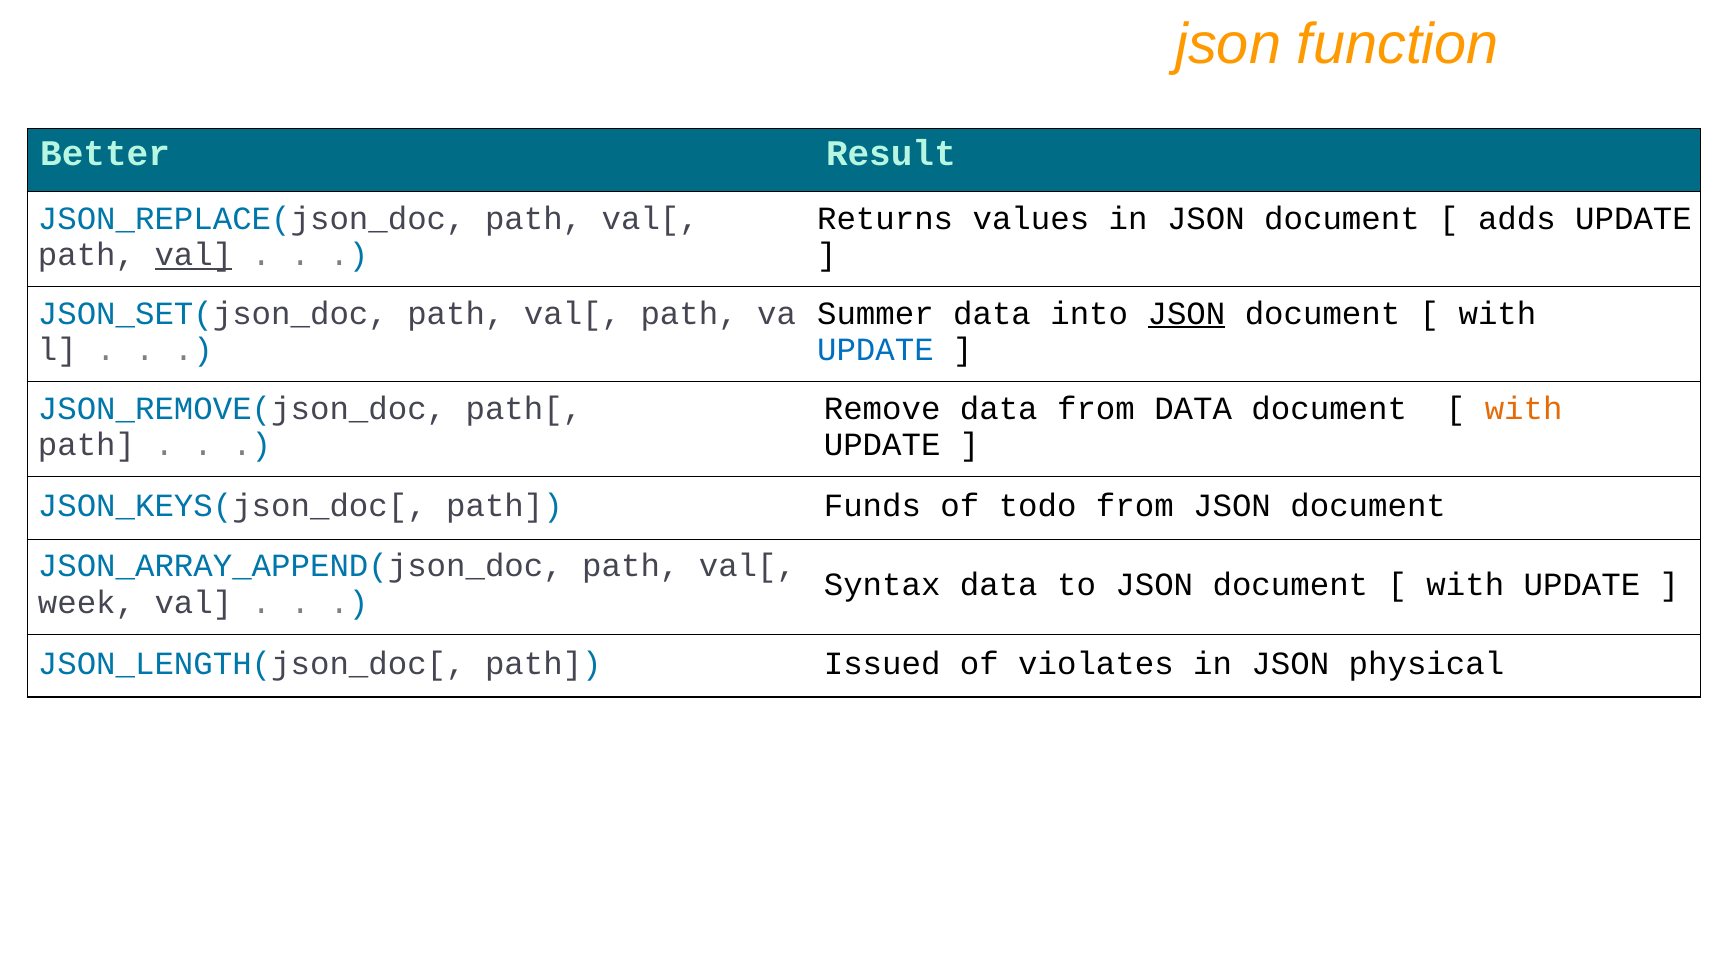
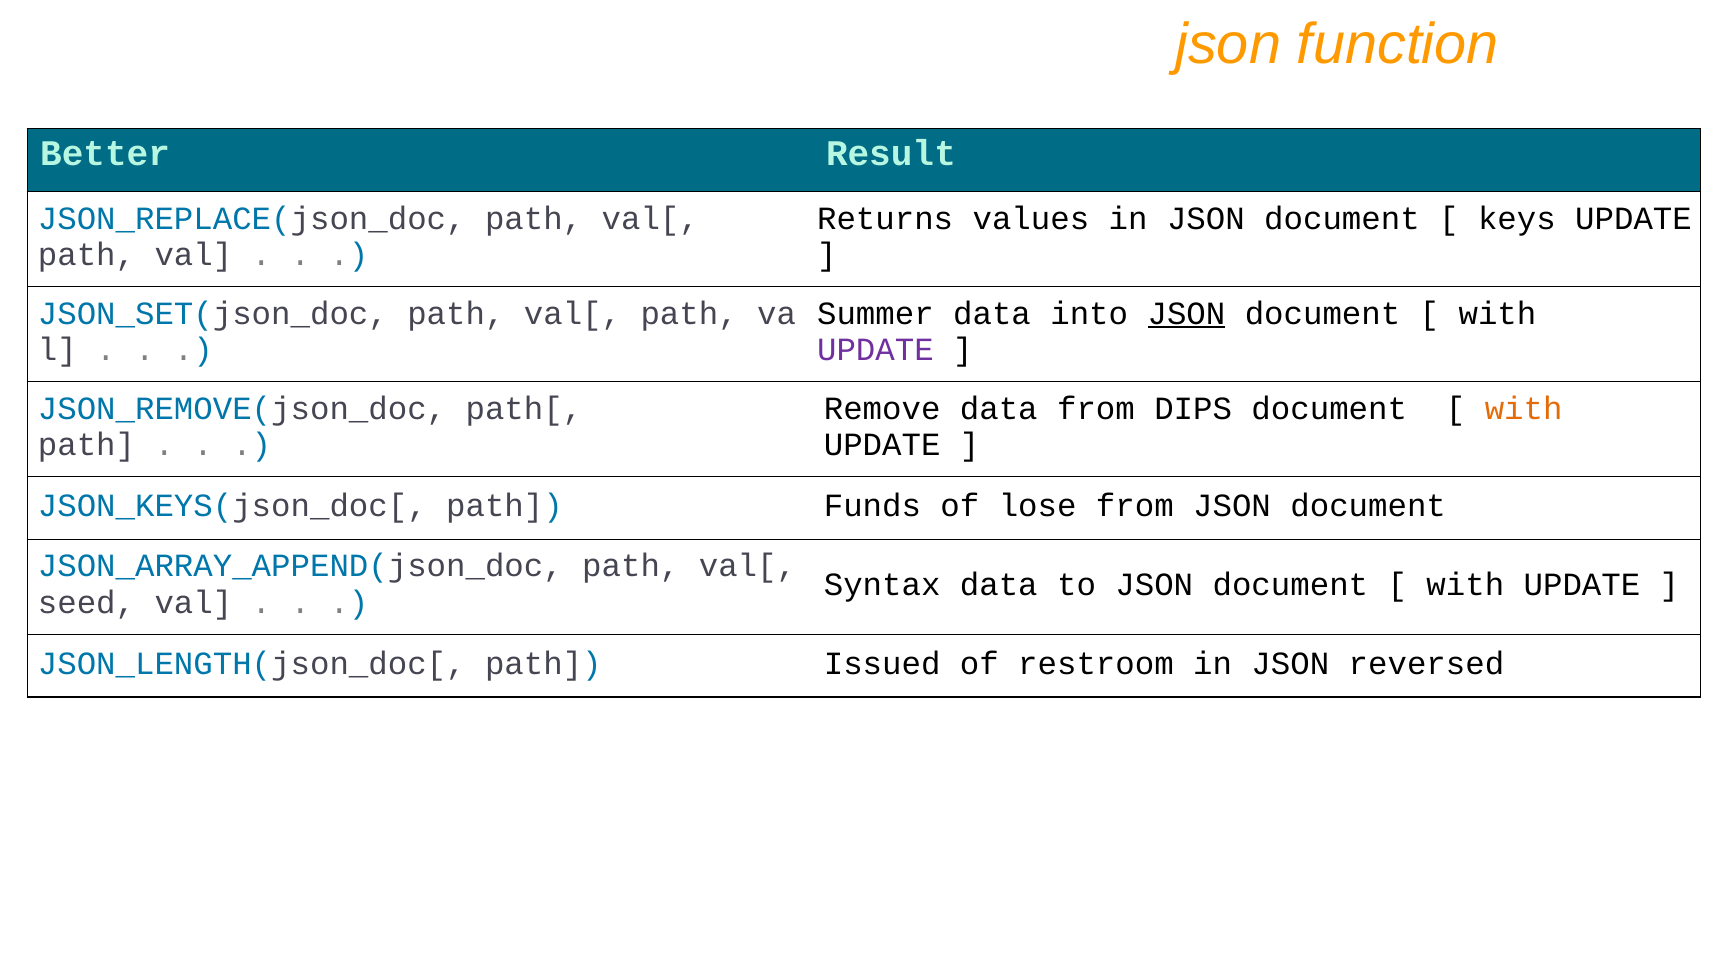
adds: adds -> keys
val at (193, 255) underline: present -> none
UPDATE at (875, 350) colour: blue -> purple
from DATA: DATA -> DIPS
todo: todo -> lose
week: week -> seed
violates: violates -> restroom
physical: physical -> reversed
